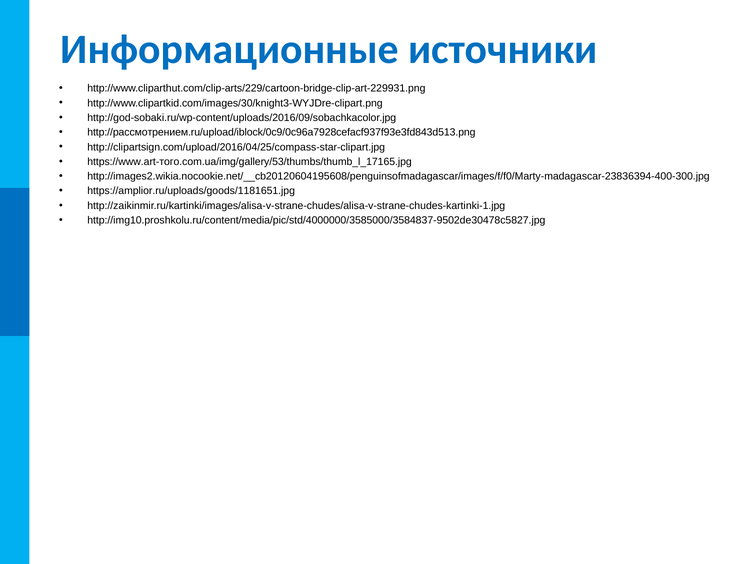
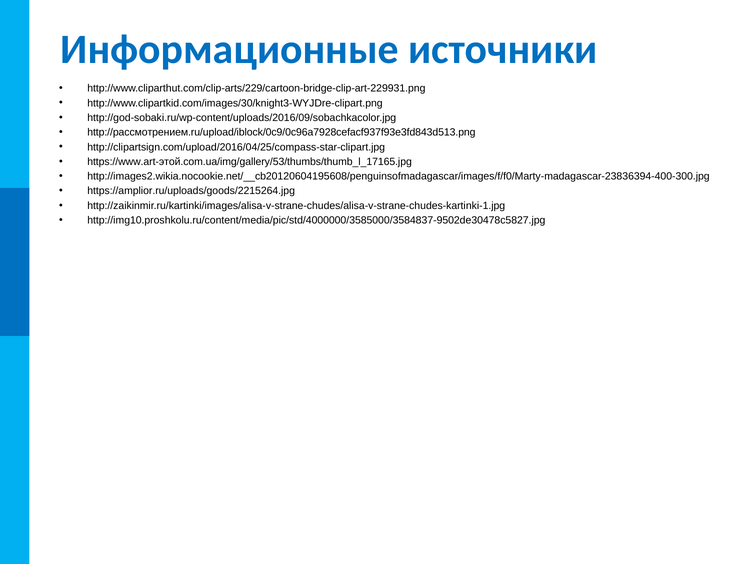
https://www.art-того.com.ua/img/gallery/53/thumbs/thumb_l_17165.jpg: https://www.art-того.com.ua/img/gallery/53/thumbs/thumb_l_17165.jpg -> https://www.art-этой.com.ua/img/gallery/53/thumbs/thumb_l_17165.jpg
https://amplior.ru/uploads/goods/1181651.jpg: https://amplior.ru/uploads/goods/1181651.jpg -> https://amplior.ru/uploads/goods/2215264.jpg
